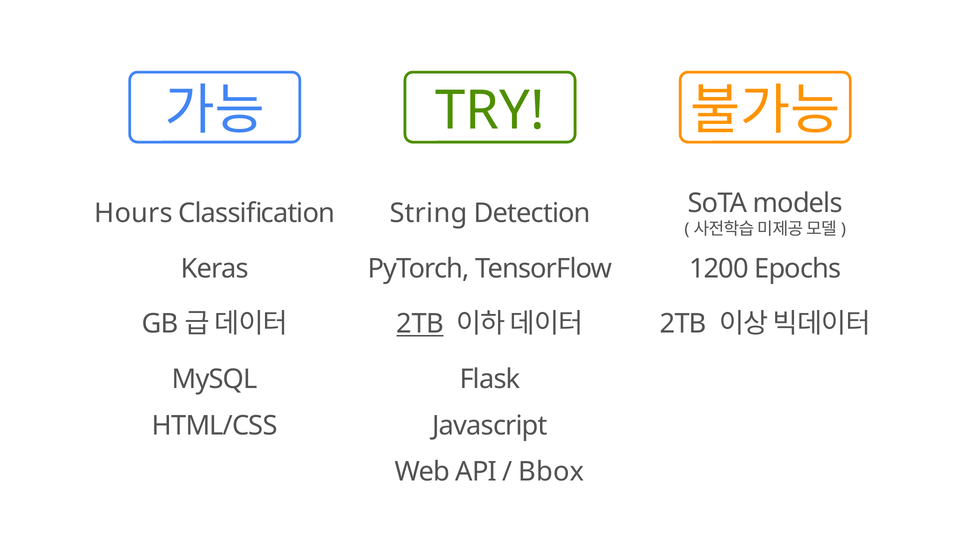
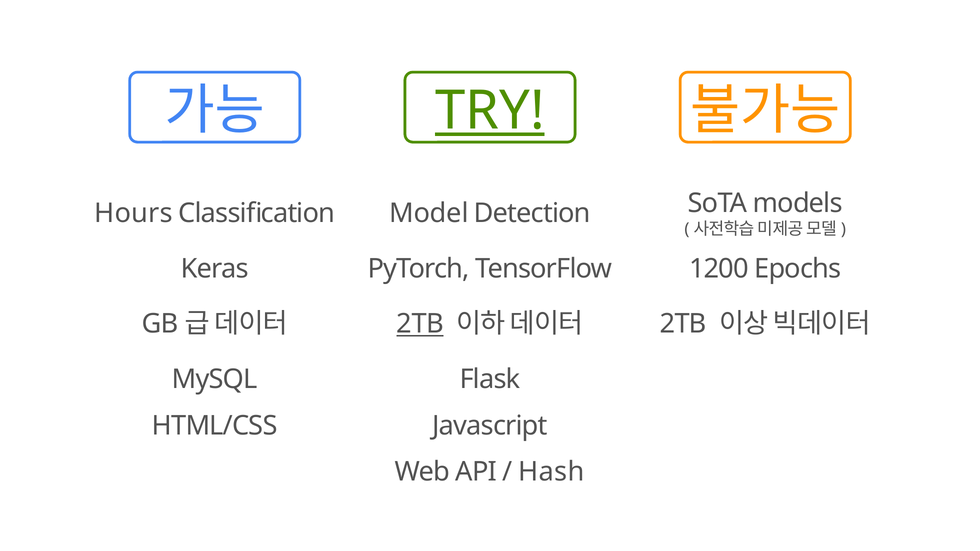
TRY underline: none -> present
String: String -> Model
Bbox: Bbox -> Hash
